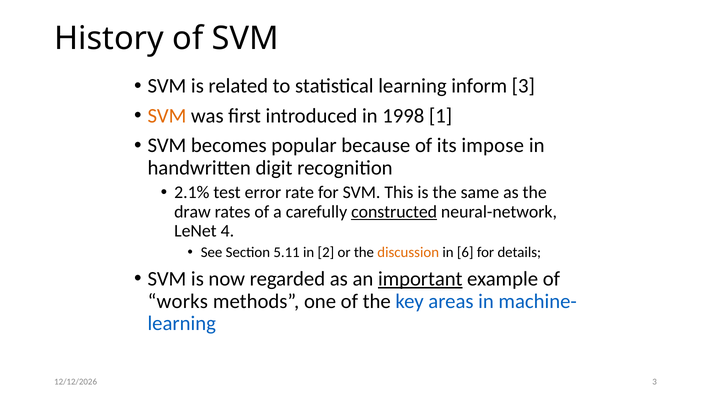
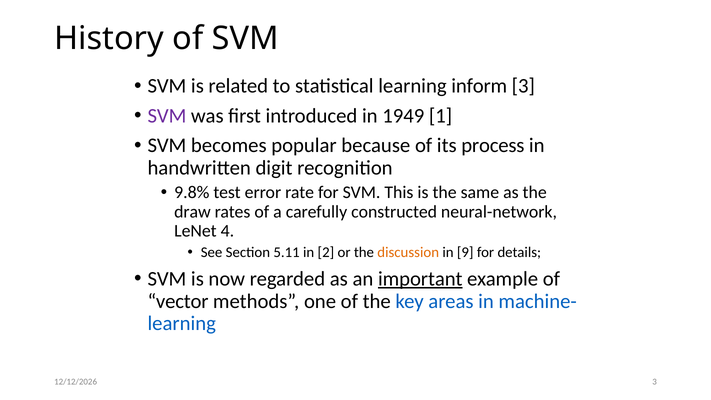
SVM at (167, 116) colour: orange -> purple
1998: 1998 -> 1949
impose: impose -> process
2.1%: 2.1% -> 9.8%
constructed underline: present -> none
6: 6 -> 9
works: works -> vector
